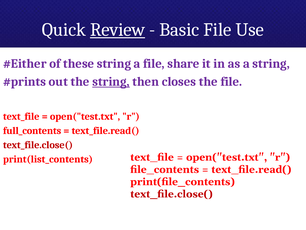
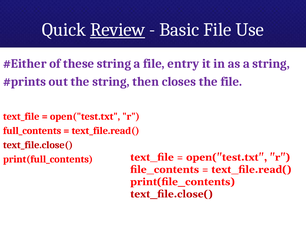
share: share -> entry
string at (111, 81) underline: present -> none
print(list_contents: print(list_contents -> print(full_contents
